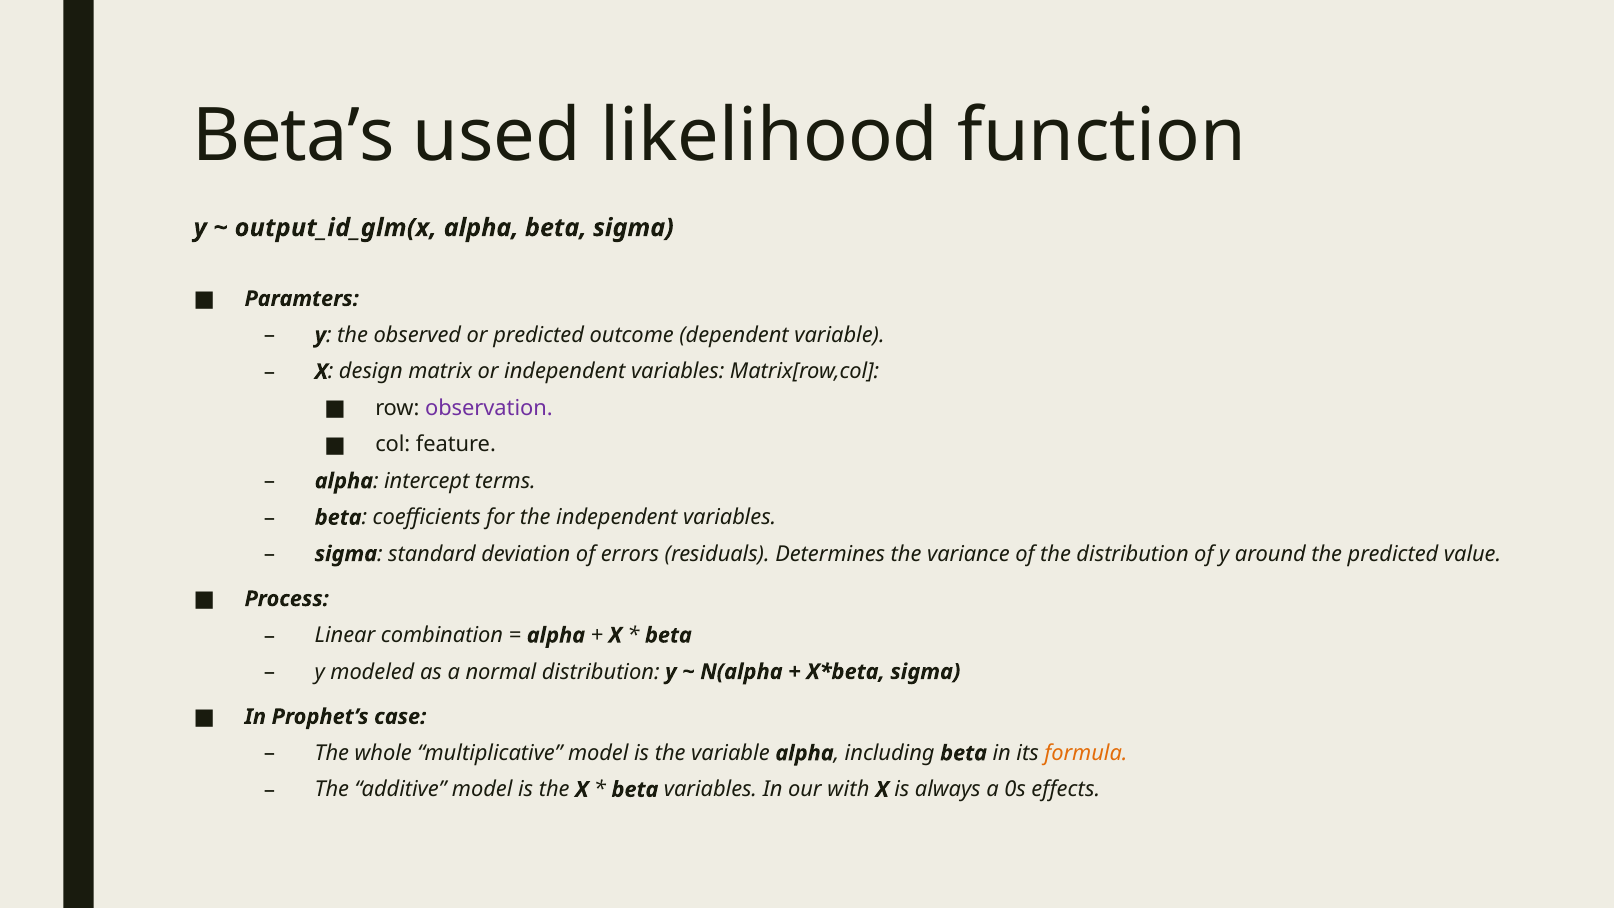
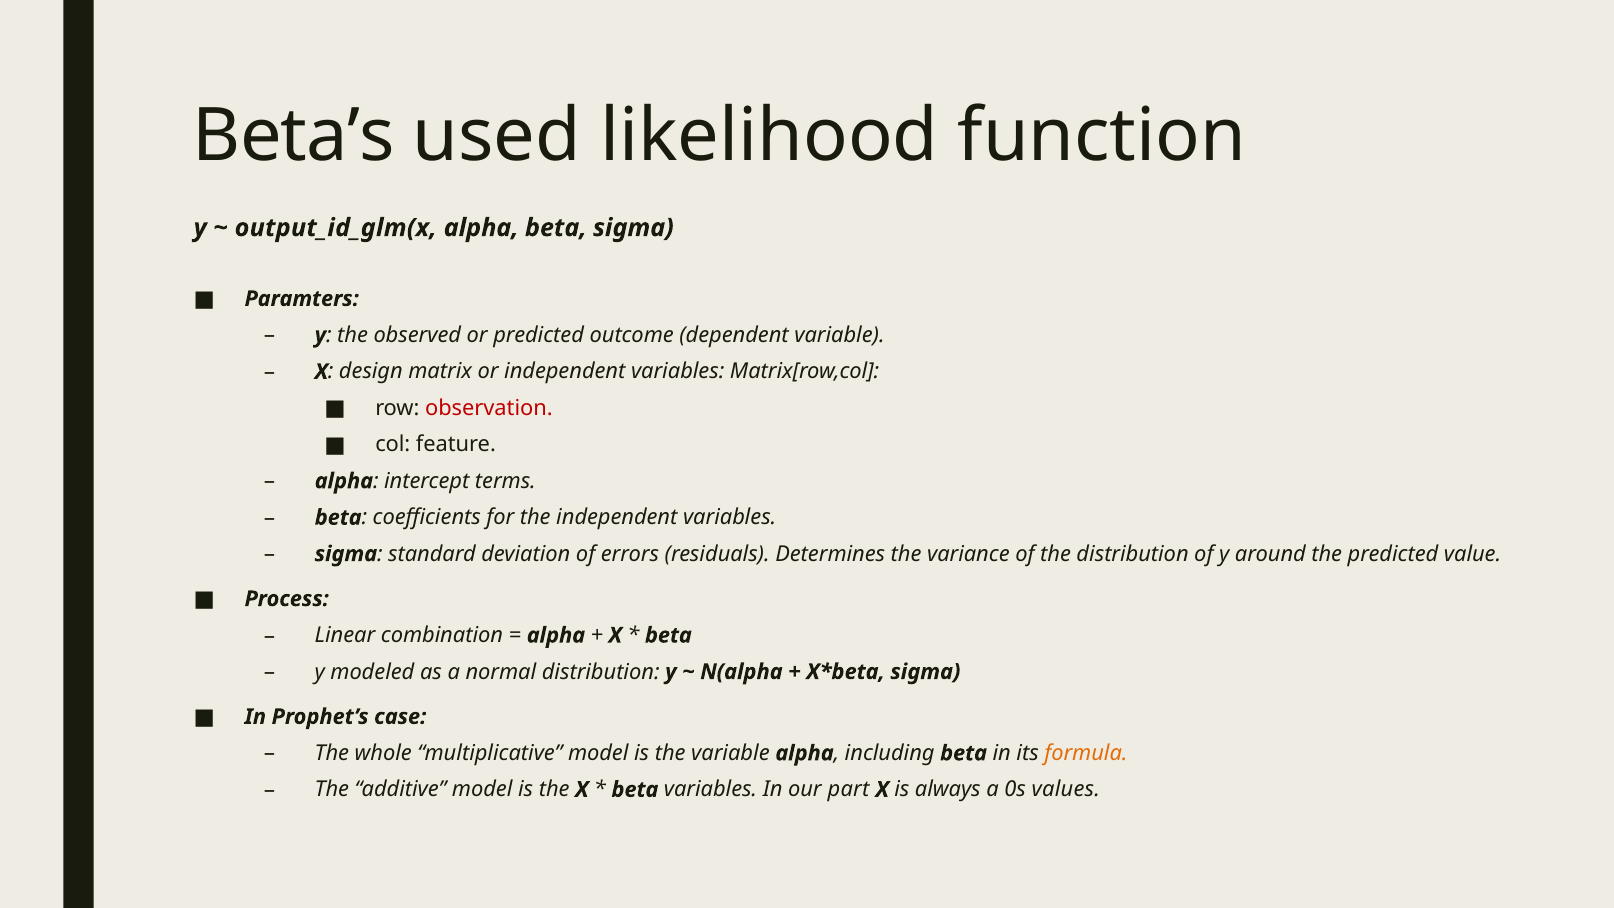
observation colour: purple -> red
with: with -> part
effects: effects -> values
